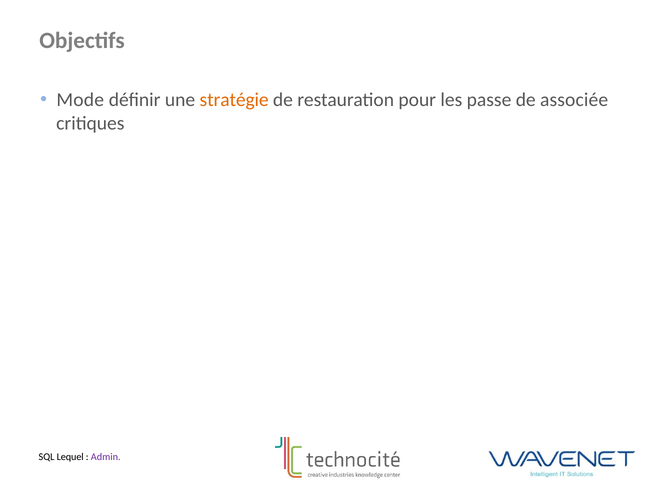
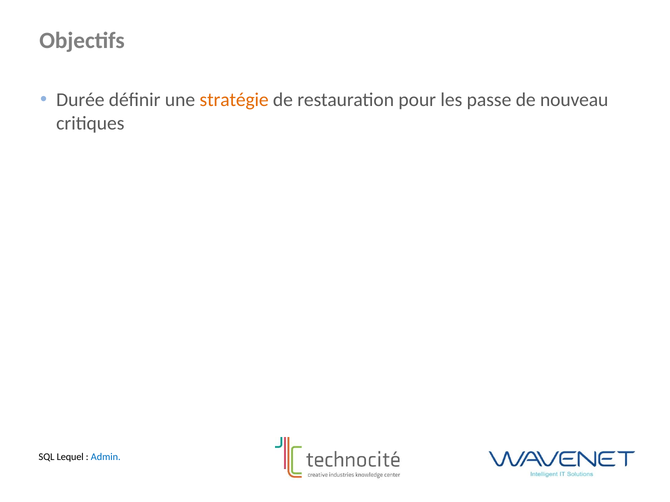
Mode: Mode -> Durée
associée: associée -> nouveau
Admin colour: purple -> blue
